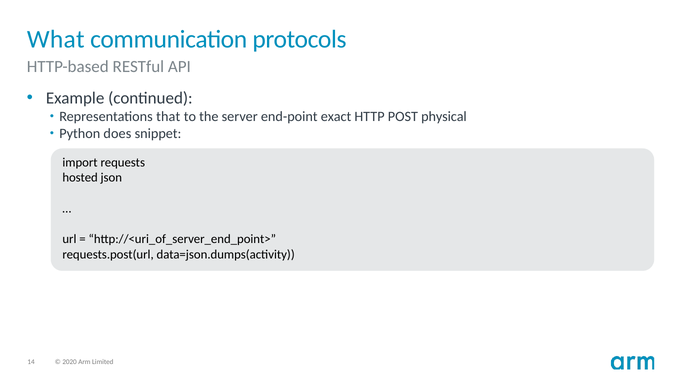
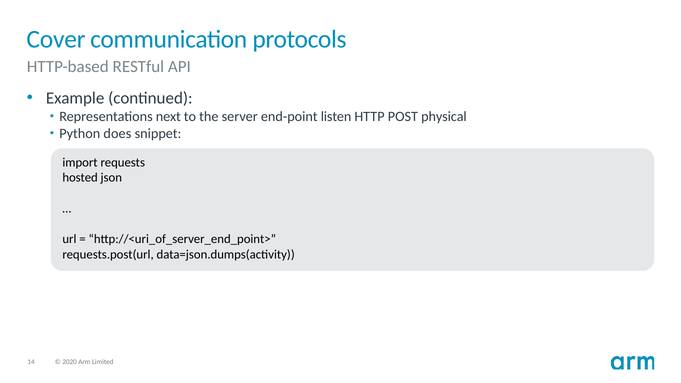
What: What -> Cover
that: that -> next
exact: exact -> listen
